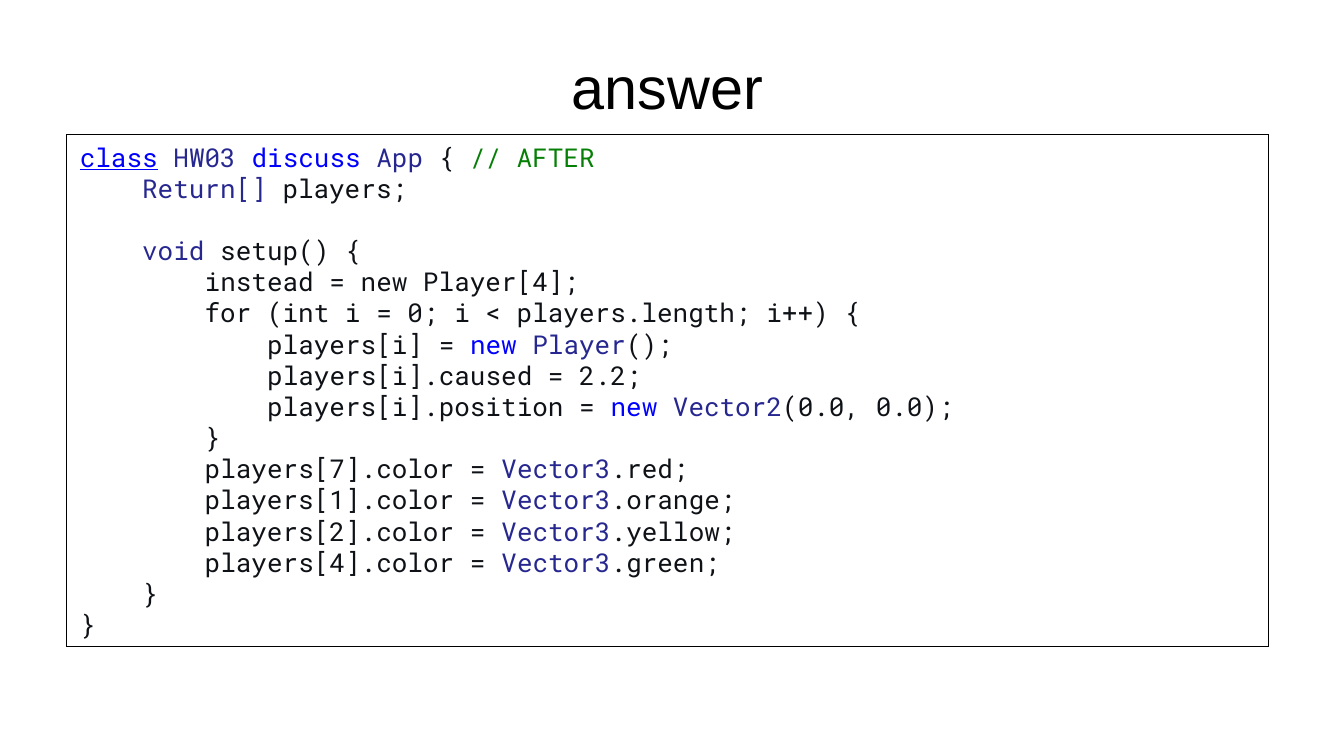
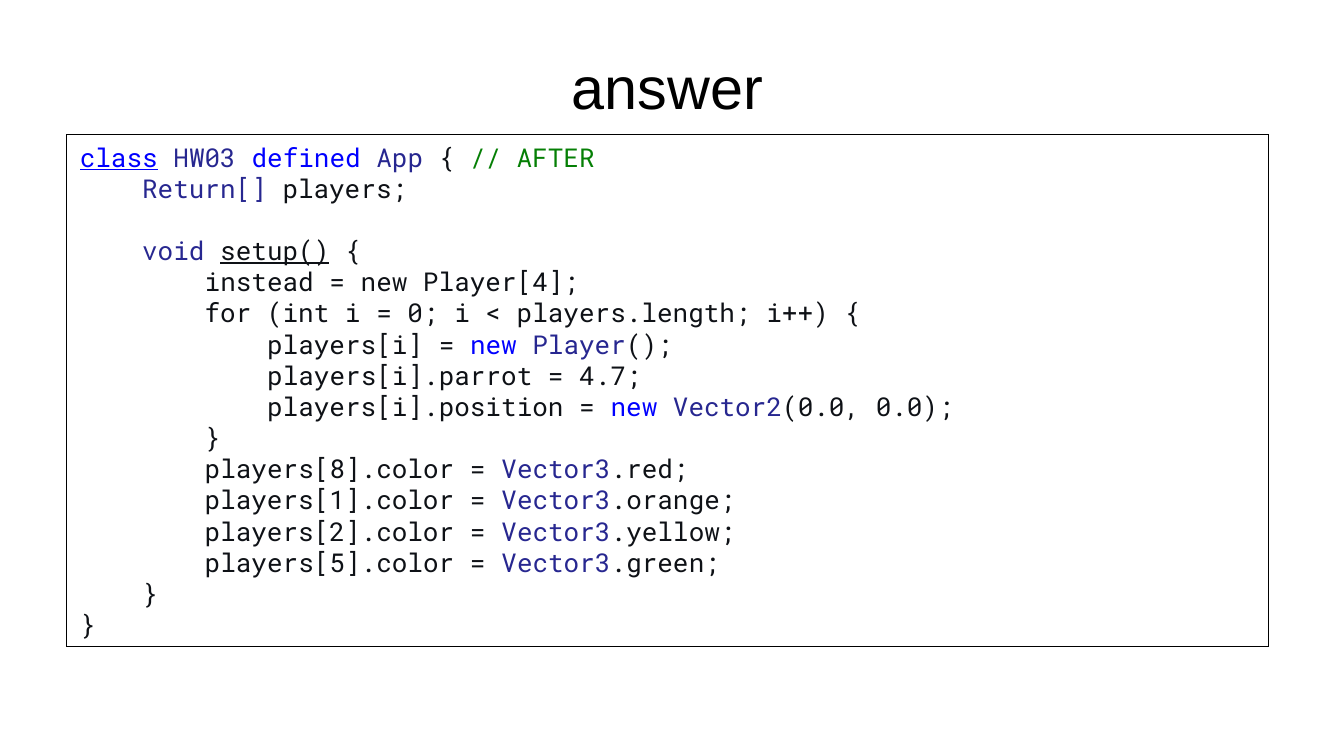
discuss: discuss -> defined
setup( underline: none -> present
players[i].caused: players[i].caused -> players[i].parrot
2.2: 2.2 -> 4.7
players[7].color: players[7].color -> players[8].color
players[4].color: players[4].color -> players[5].color
